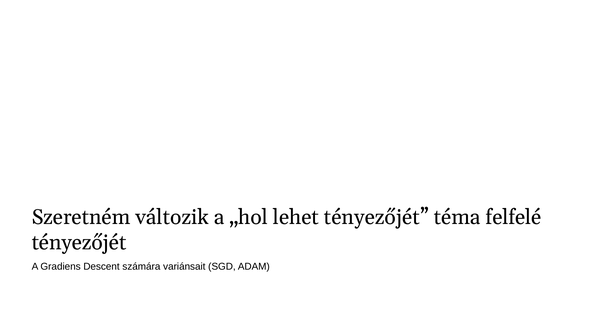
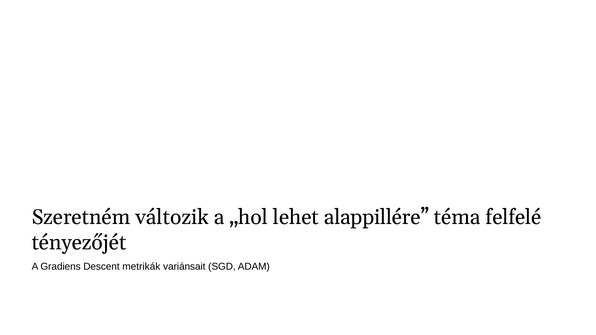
lehet tényezőjét: tényezőjét -> alappillére
számára: számára -> metrikák
